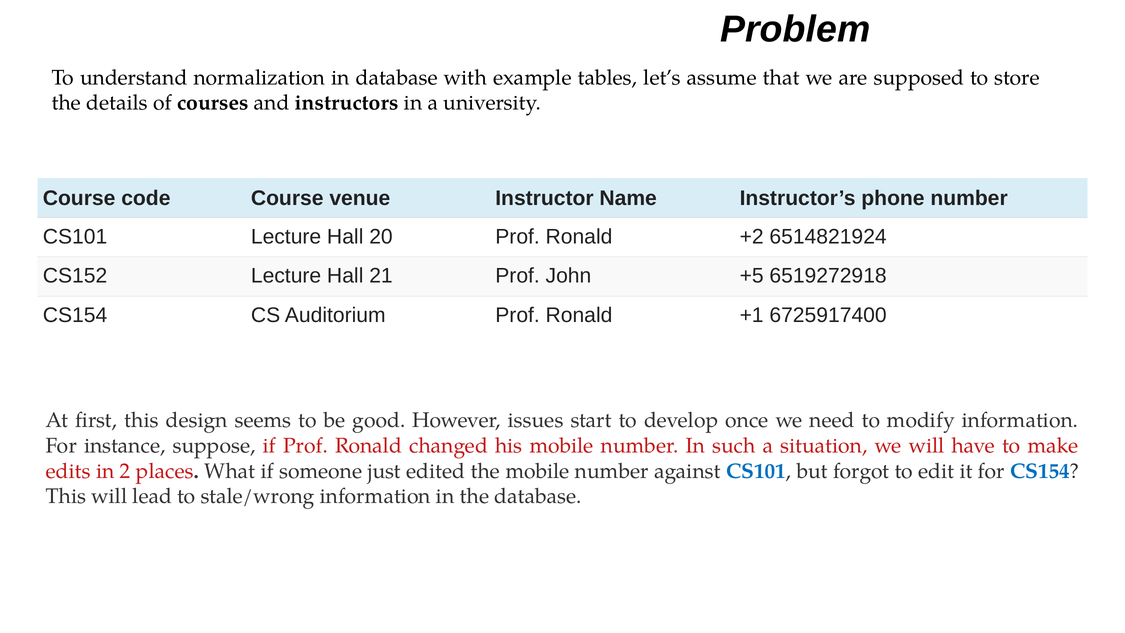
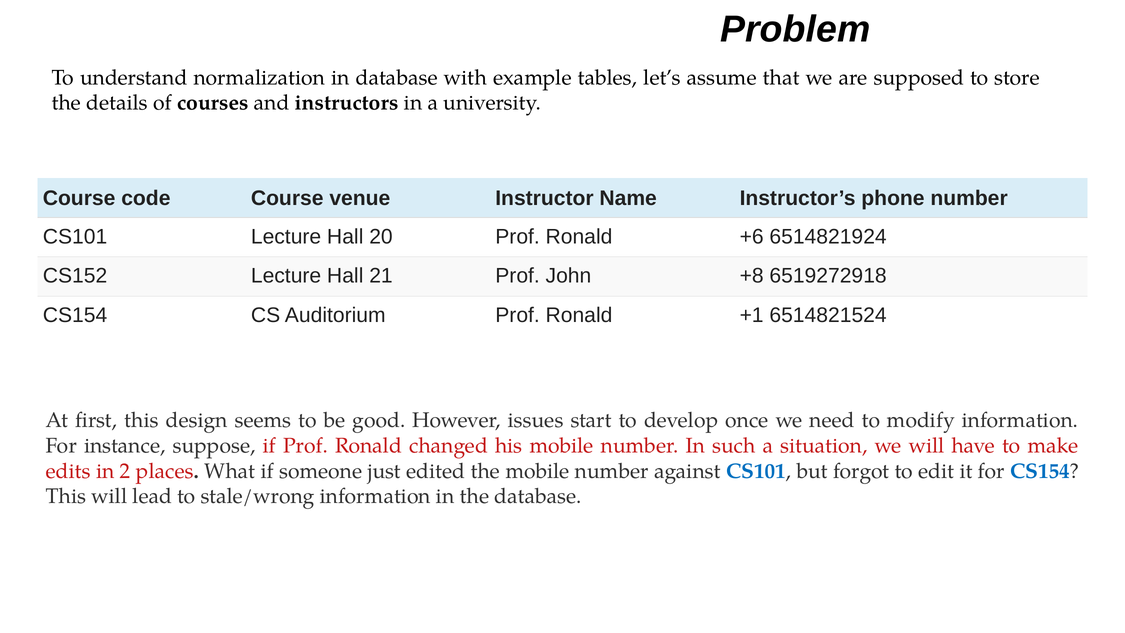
+2: +2 -> +6
+5: +5 -> +8
6725917400: 6725917400 -> 6514821524
